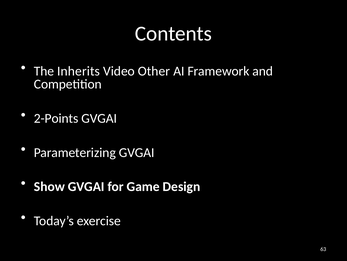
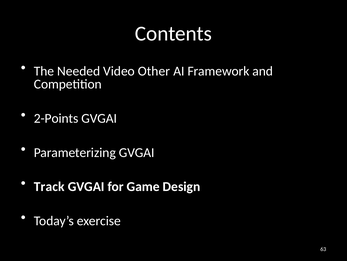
Inherits: Inherits -> Needed
Show: Show -> Track
